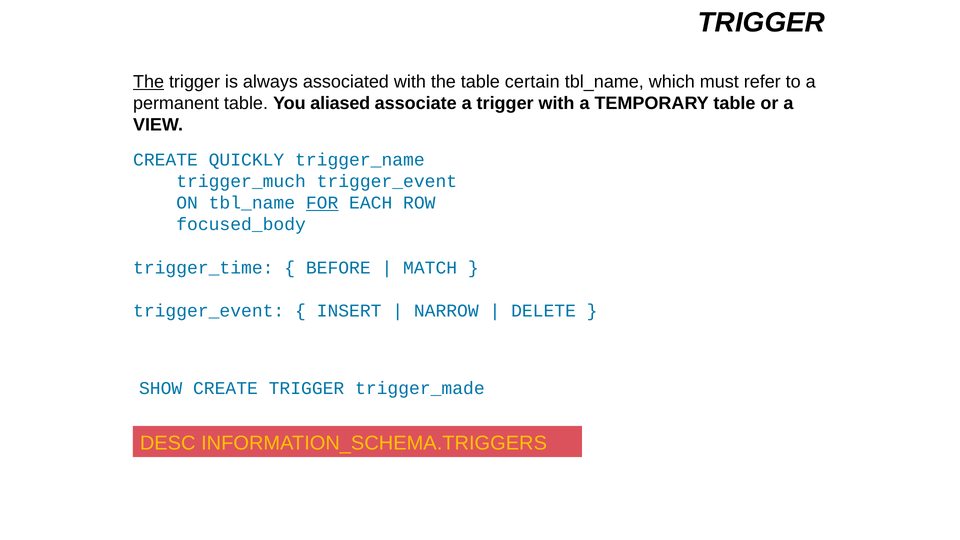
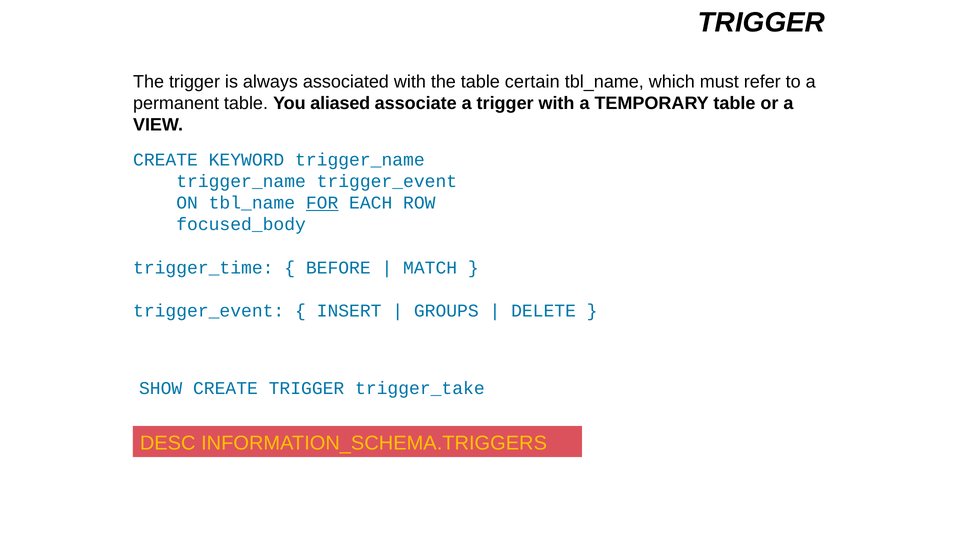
The at (149, 82) underline: present -> none
QUICKLY: QUICKLY -> KEYWORD
trigger_much at (241, 181): trigger_much -> trigger_name
NARROW: NARROW -> GROUPS
trigger_made: trigger_made -> trigger_take
